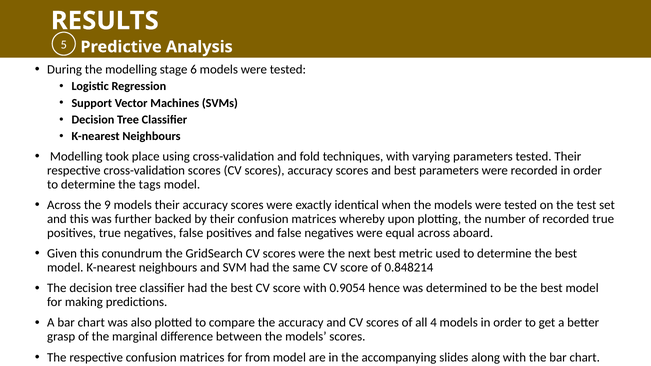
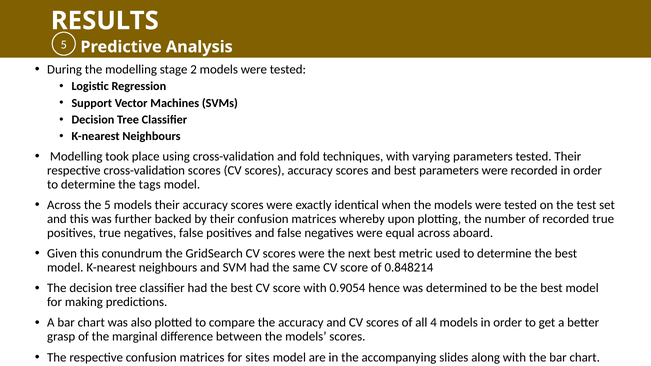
6: 6 -> 2
the 9: 9 -> 5
from: from -> sites
